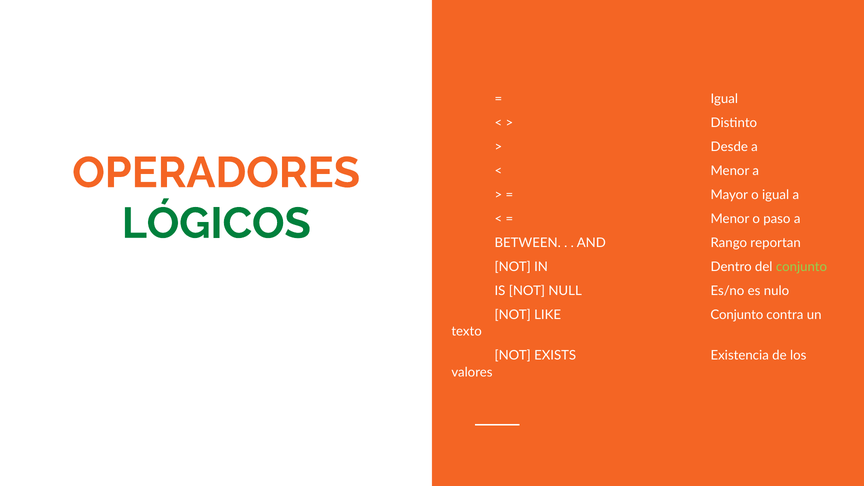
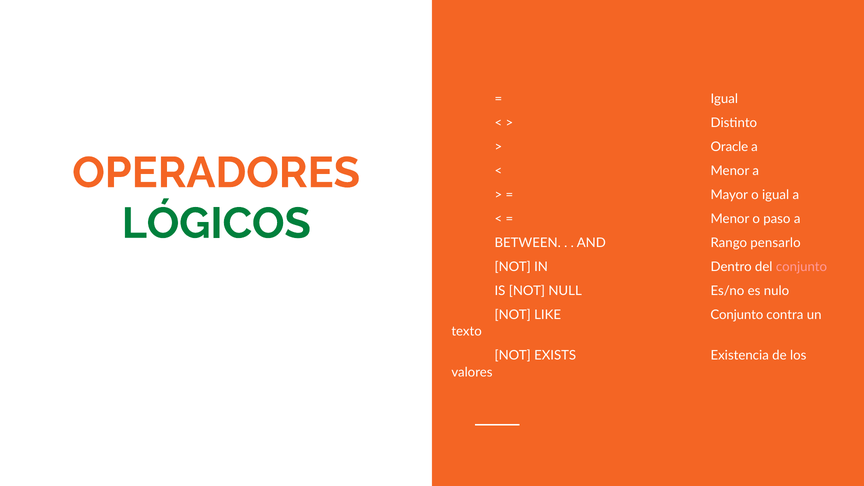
Desde: Desde -> Oracle
reportan: reportan -> pensarlo
conjunto at (801, 267) colour: light green -> pink
